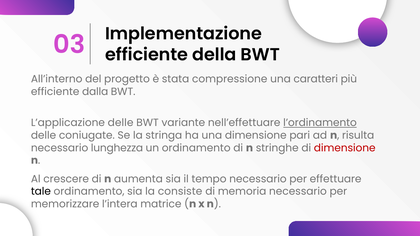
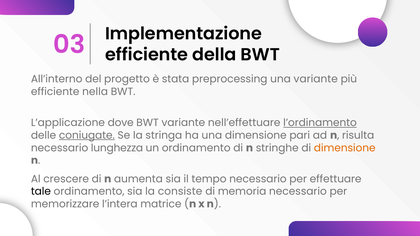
compressione: compressione -> preprocessing
una caratteri: caratteri -> variante
dalla: dalla -> nella
L’applicazione delle: delle -> dove
coniugate underline: none -> present
dimensione at (345, 148) colour: red -> orange
